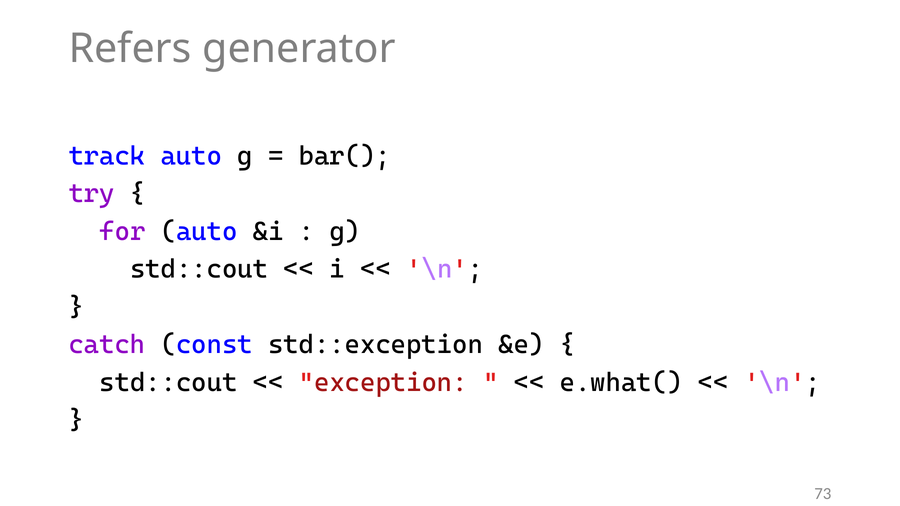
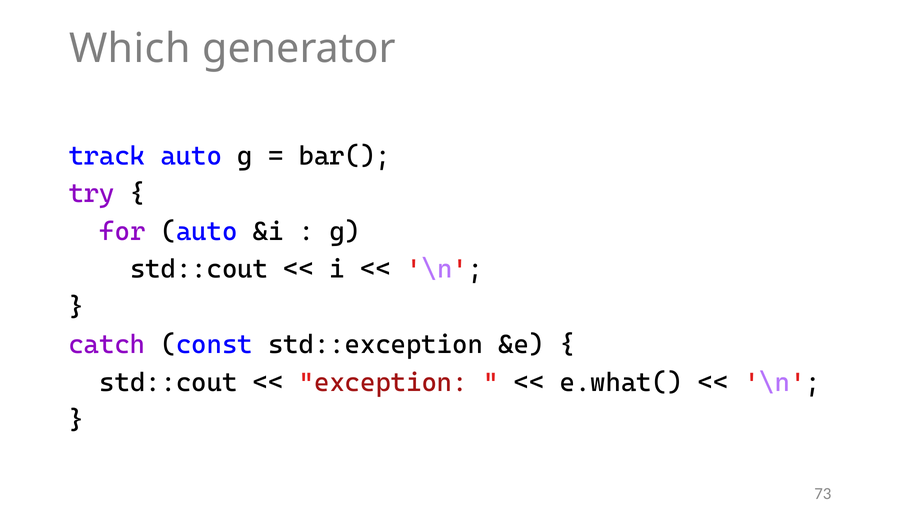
Refers: Refers -> Which
